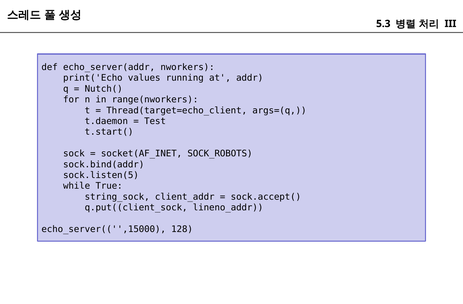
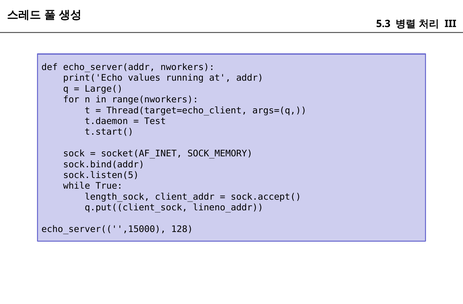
Nutch(: Nutch( -> Large(
SOCK_ROBOTS: SOCK_ROBOTS -> SOCK_MEMORY
string_sock: string_sock -> length_sock
